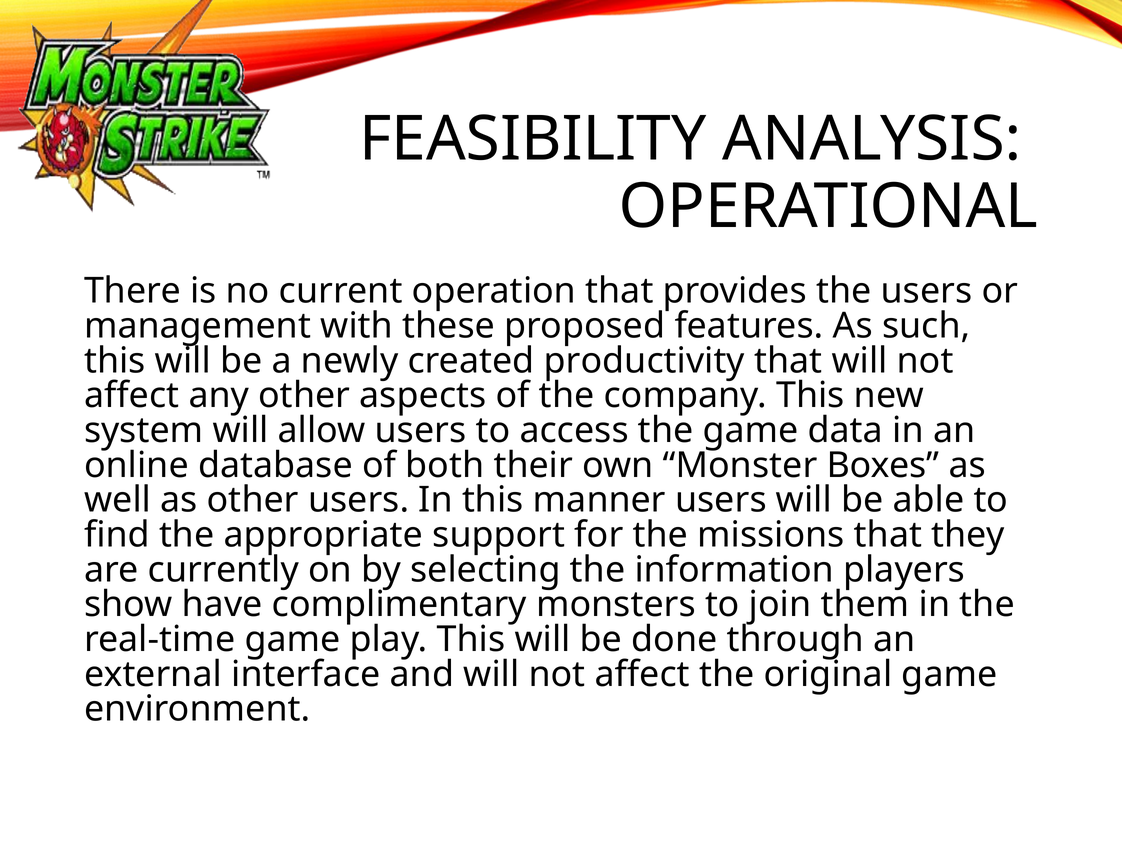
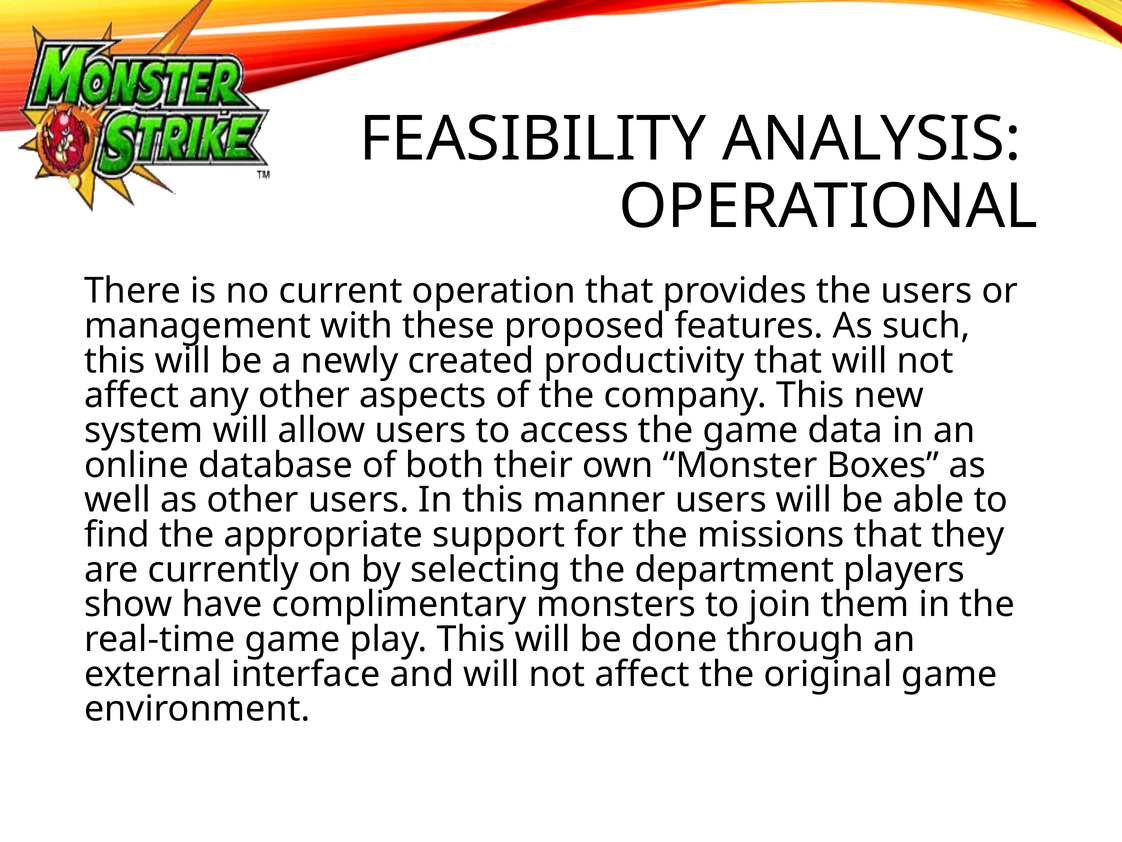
information: information -> department
